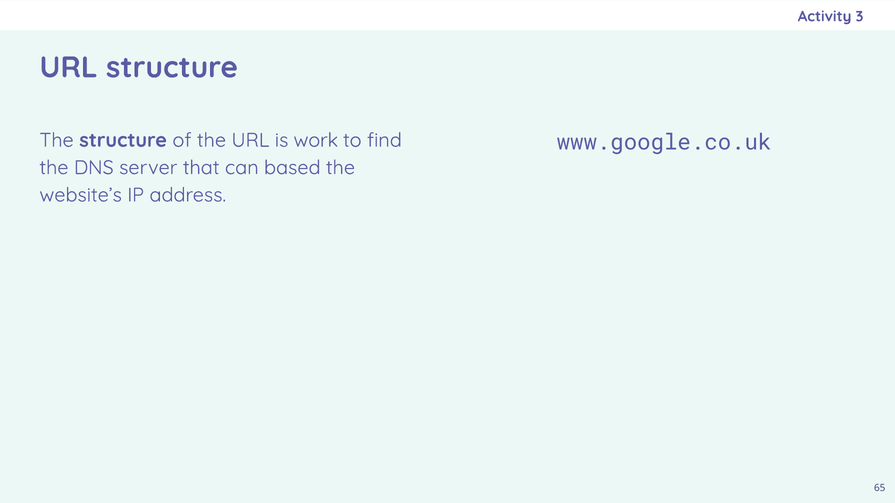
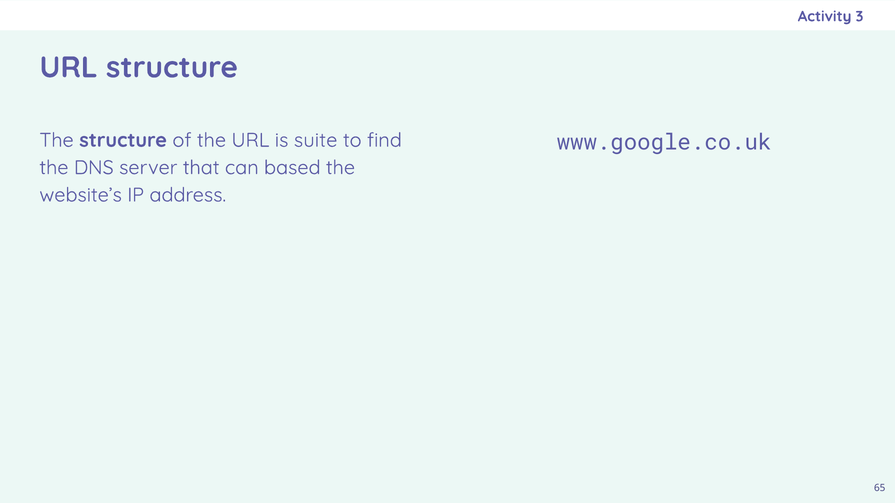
work: work -> suite
